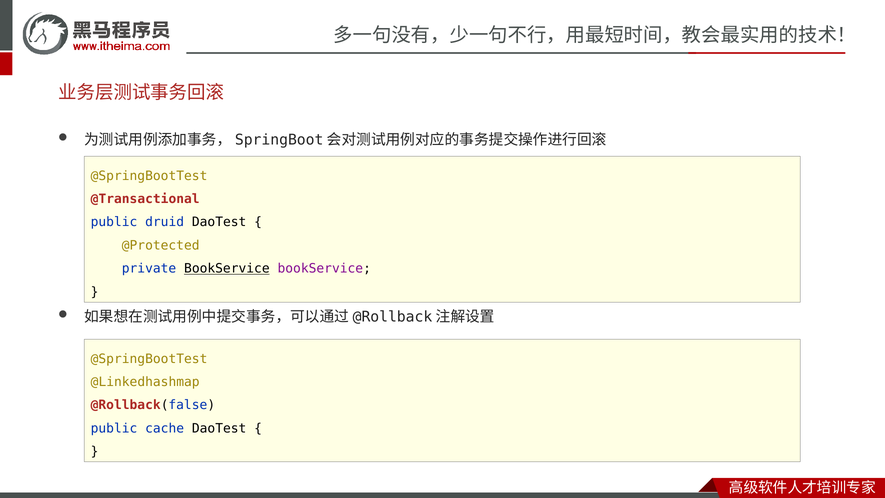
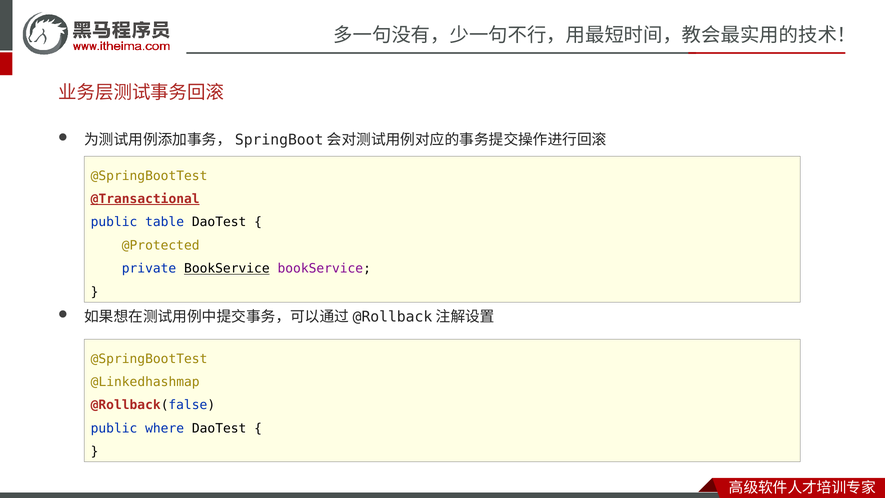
@Transactional underline: none -> present
druid: druid -> table
cache: cache -> where
